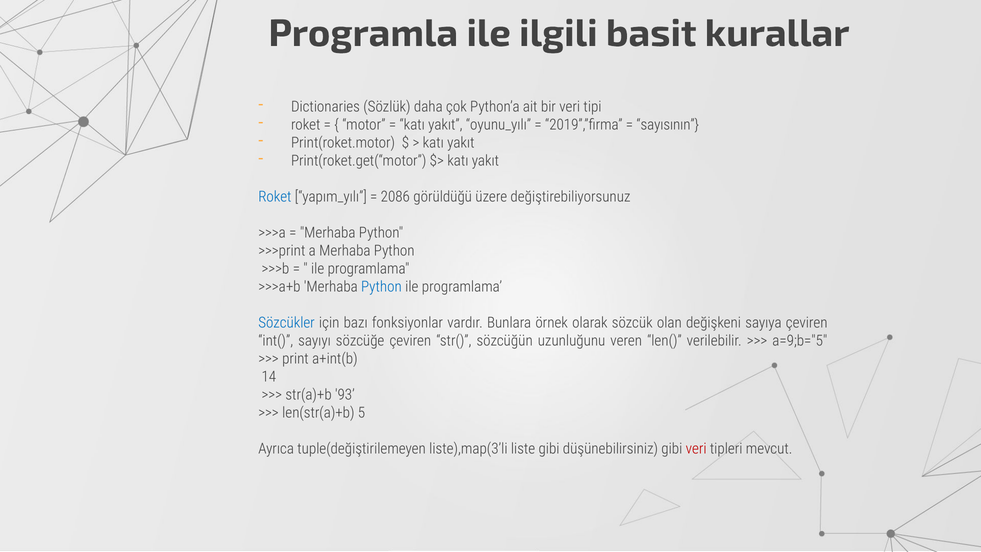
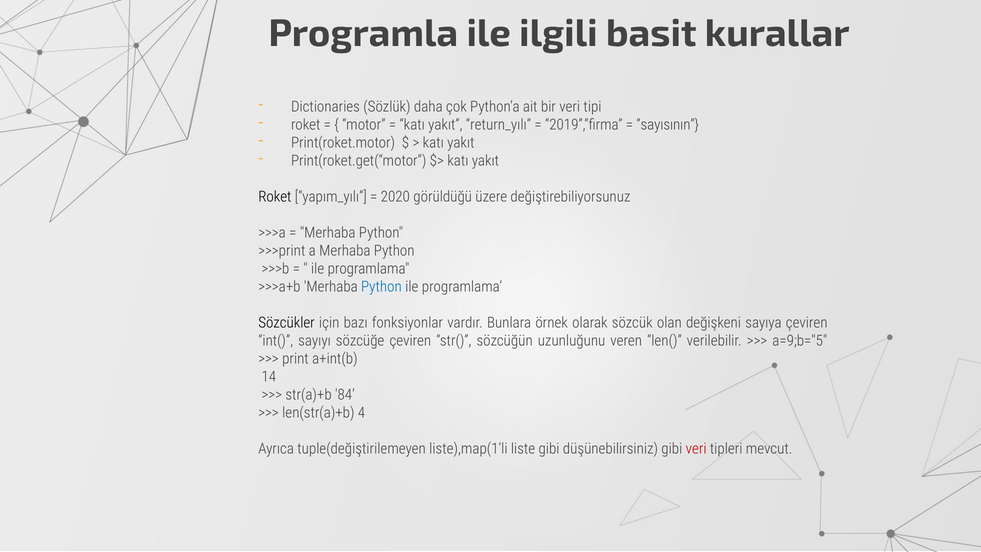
oyunu_yılı: oyunu_yılı -> return_yılı
Roket at (275, 197) colour: blue -> black
2086: 2086 -> 2020
Sözcükler colour: blue -> black
93: 93 -> 84
5: 5 -> 4
liste),map(3’li: liste),map(3’li -> liste),map(1’li
